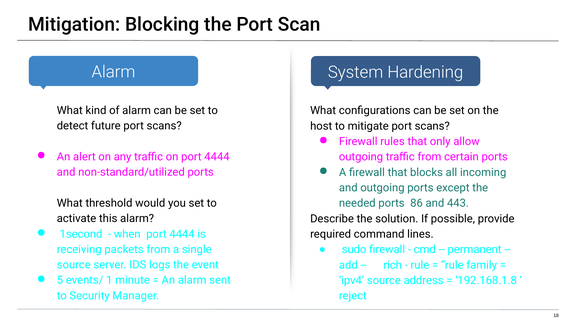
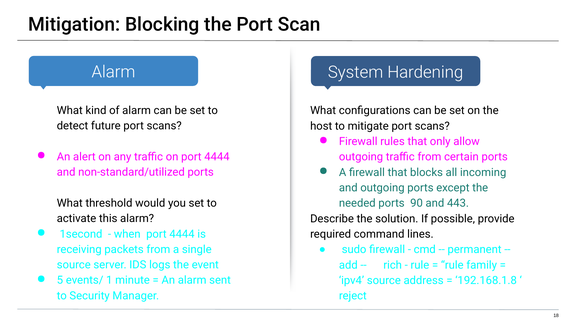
86: 86 -> 90
